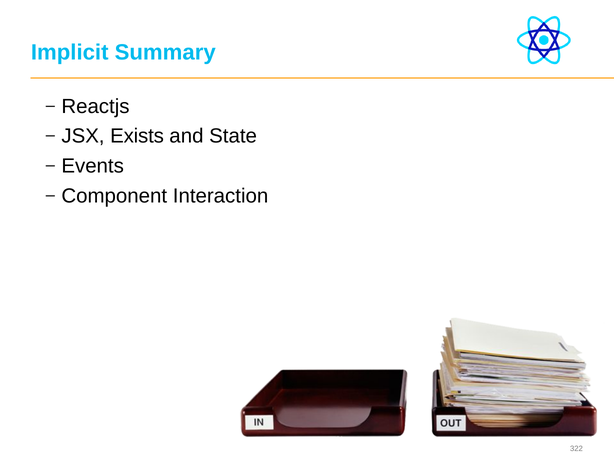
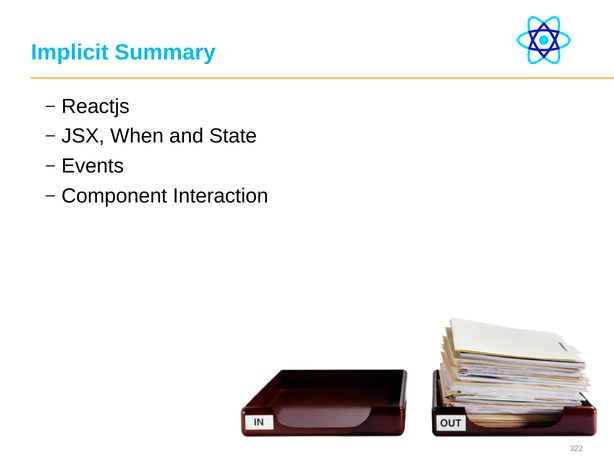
Exists: Exists -> When
